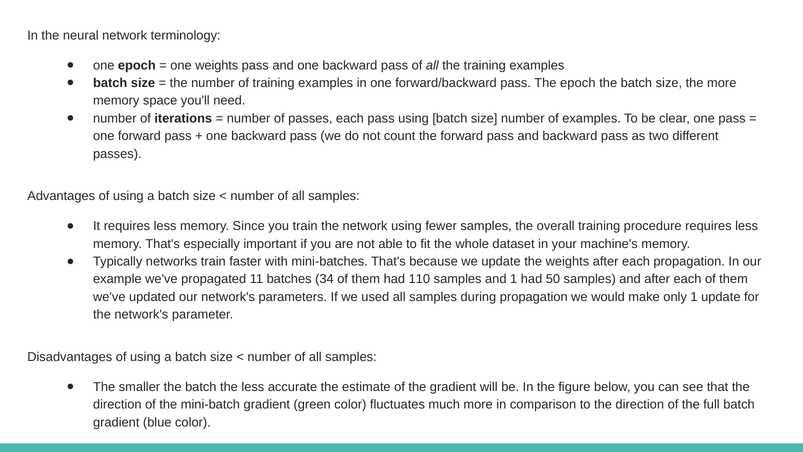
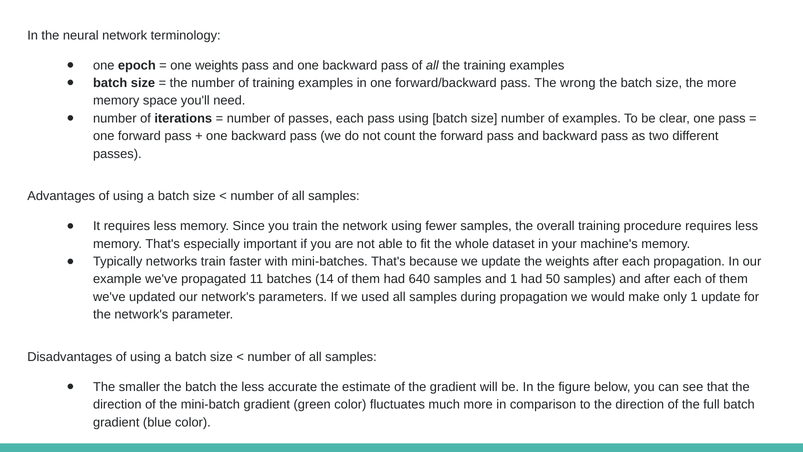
The epoch: epoch -> wrong
34: 34 -> 14
110: 110 -> 640
